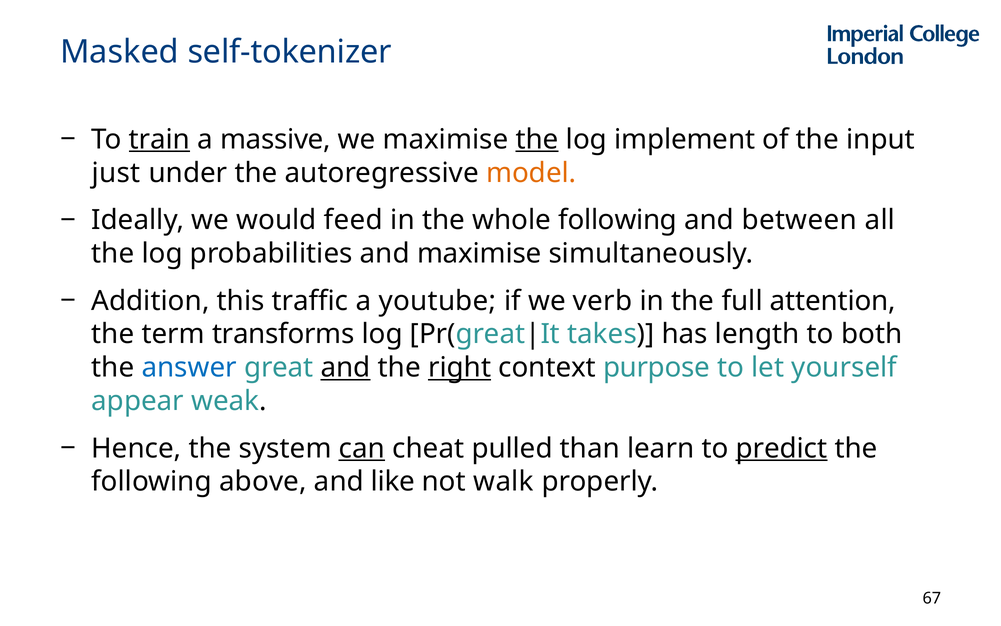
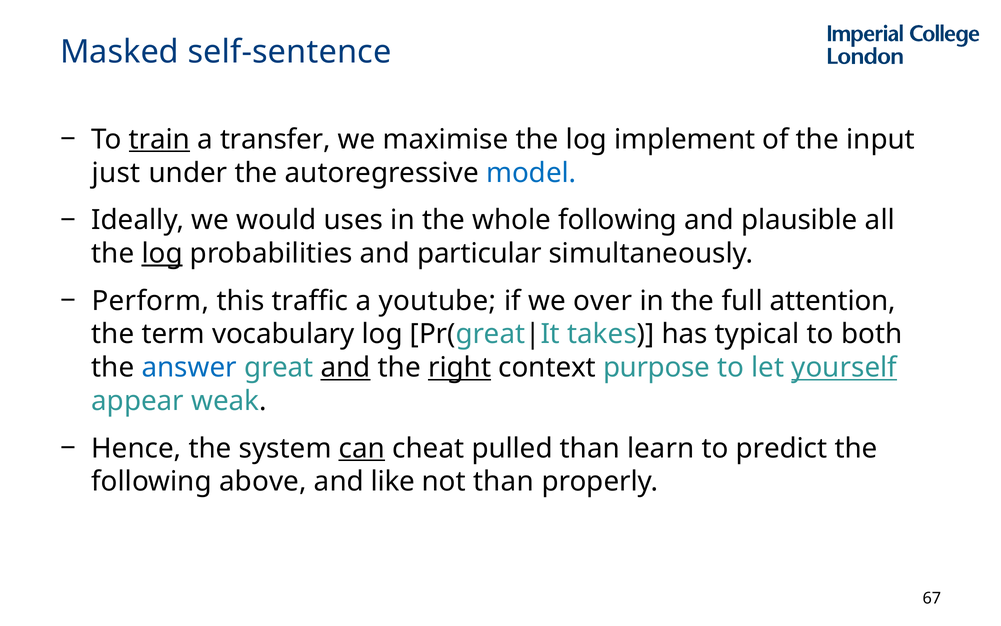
self-tokenizer: self-tokenizer -> self-sentence
massive: massive -> transfer
the at (537, 139) underline: present -> none
model colour: orange -> blue
feed: feed -> uses
between: between -> plausible
log at (162, 253) underline: none -> present
and maximise: maximise -> particular
Addition: Addition -> Perform
verb: verb -> over
transforms: transforms -> vocabulary
length: length -> typical
yourself underline: none -> present
predict underline: present -> none
not walk: walk -> than
